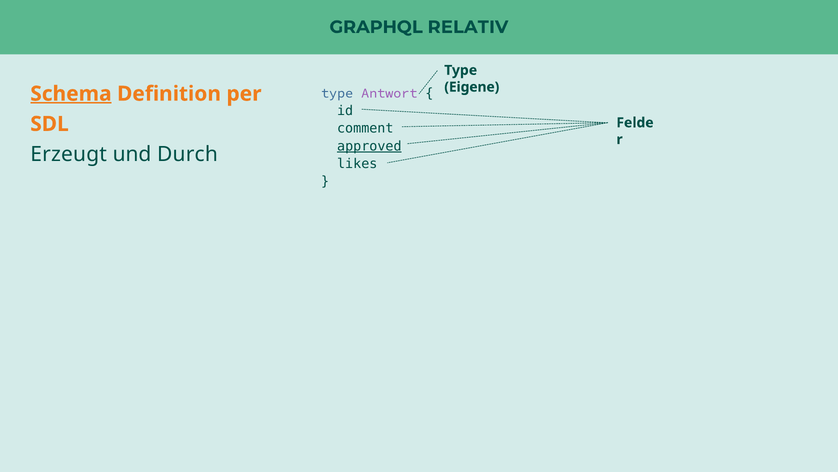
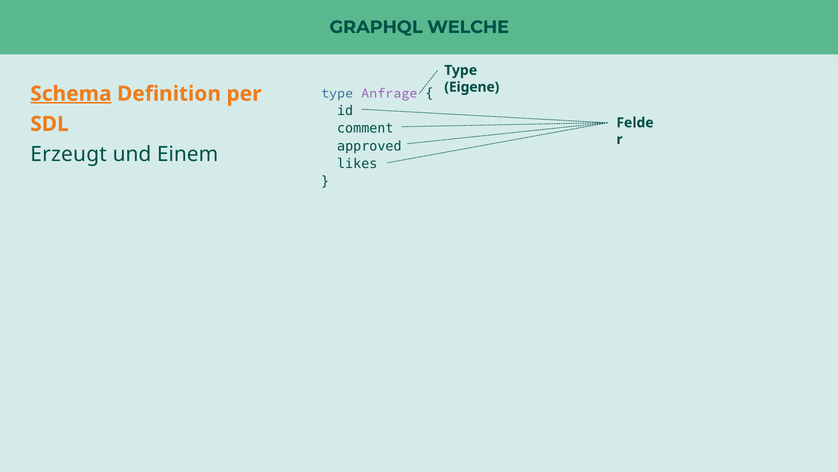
RELATIV: RELATIV -> WELCHE
Antwort: Antwort -> Anfrage
approved underline: present -> none
Durch: Durch -> Einem
